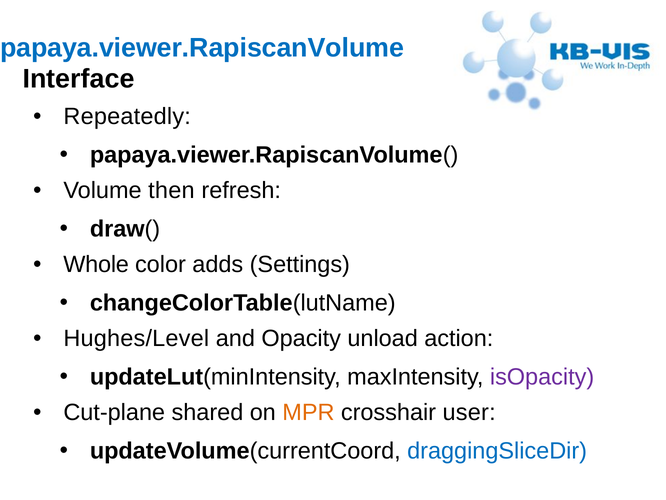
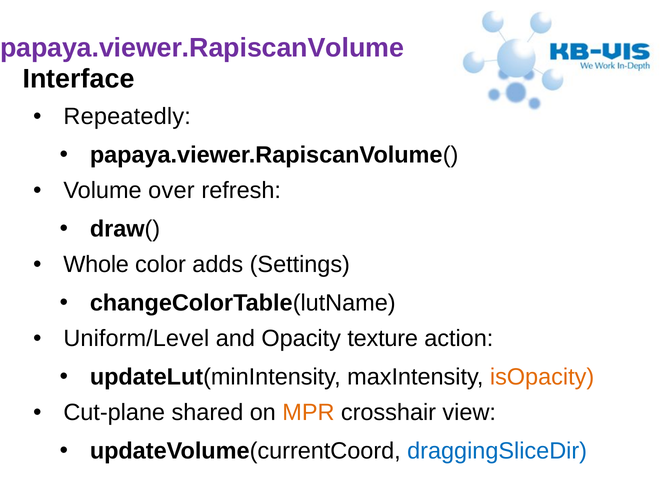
papaya.viewer.RapiscanVolume colour: blue -> purple
then: then -> over
Hughes/Level: Hughes/Level -> Uniform/Level
unload: unload -> texture
isOpacity colour: purple -> orange
user: user -> view
